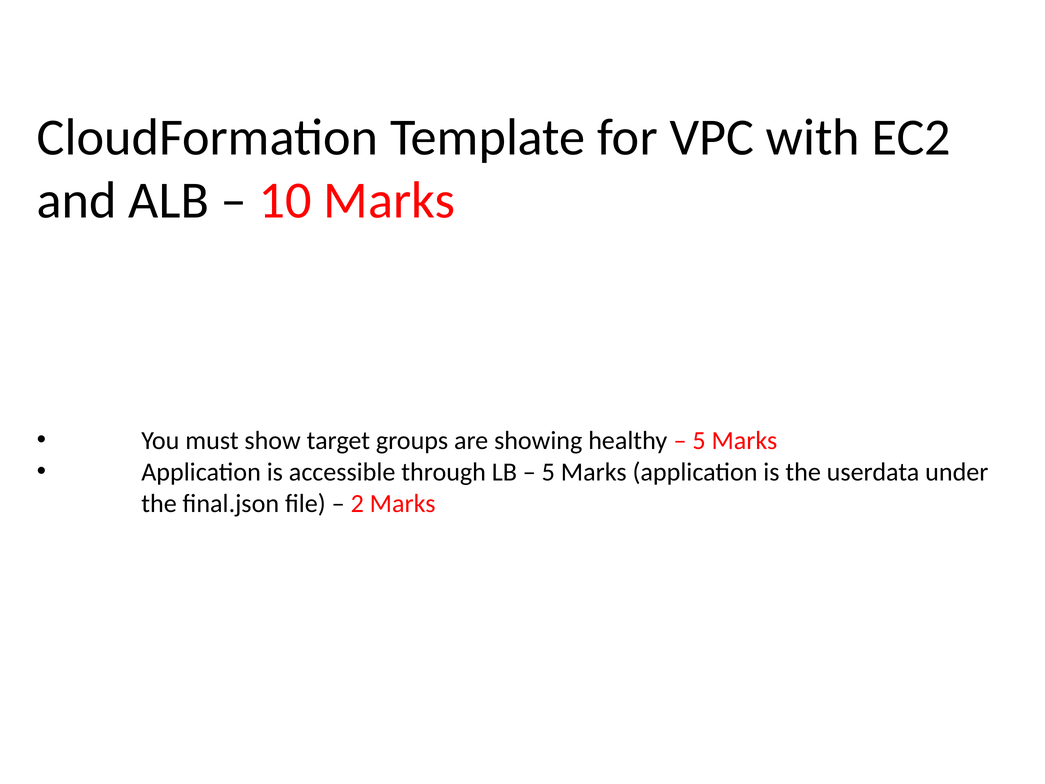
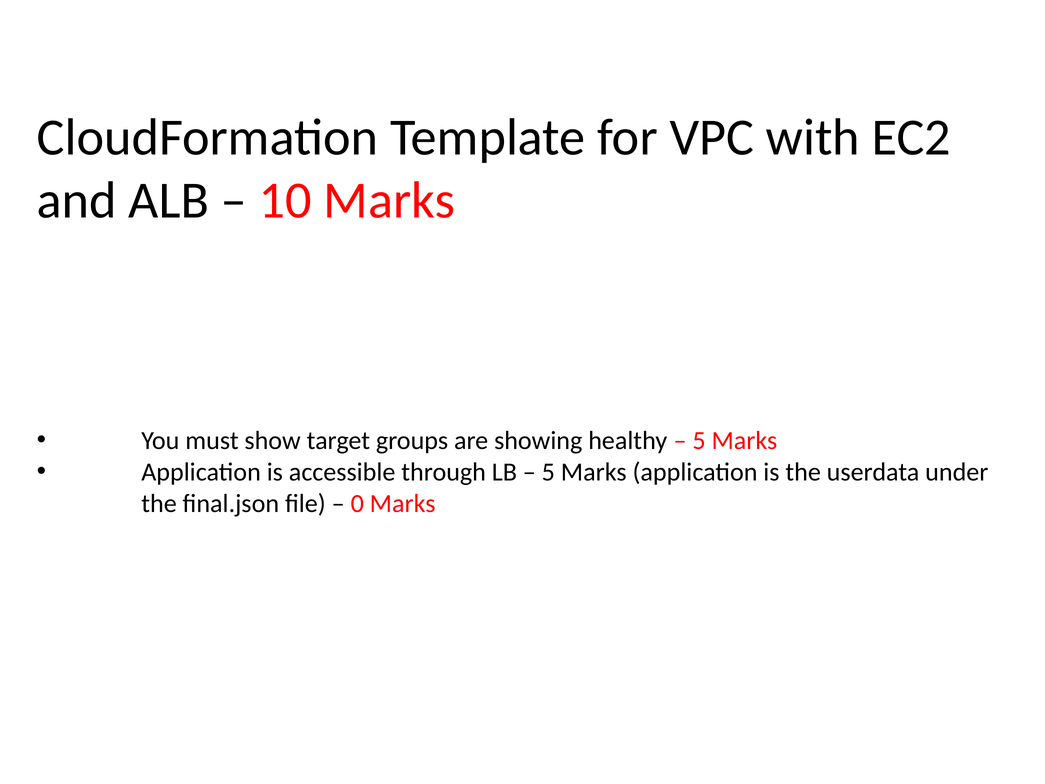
2: 2 -> 0
